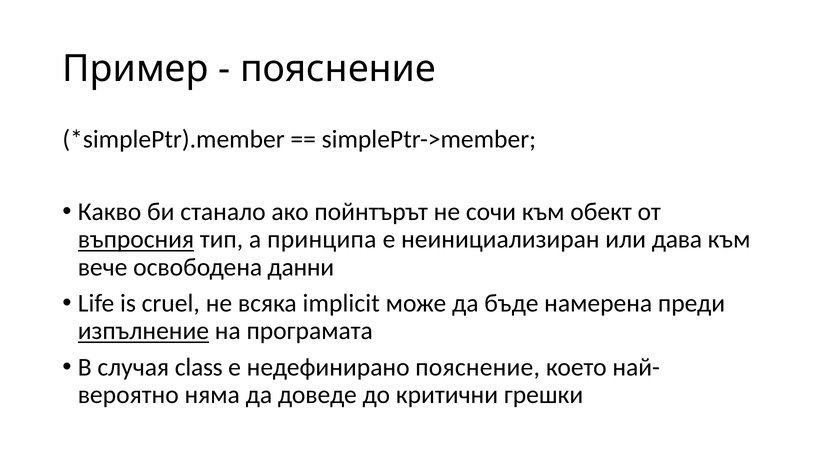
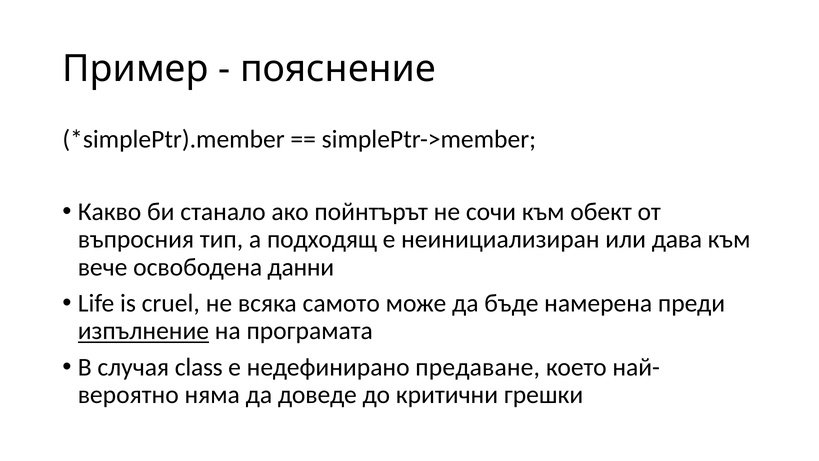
въпросния underline: present -> none
принципа: принципа -> подходящ
implicit: implicit -> самото
недефинирано пояснение: пояснение -> предаване
